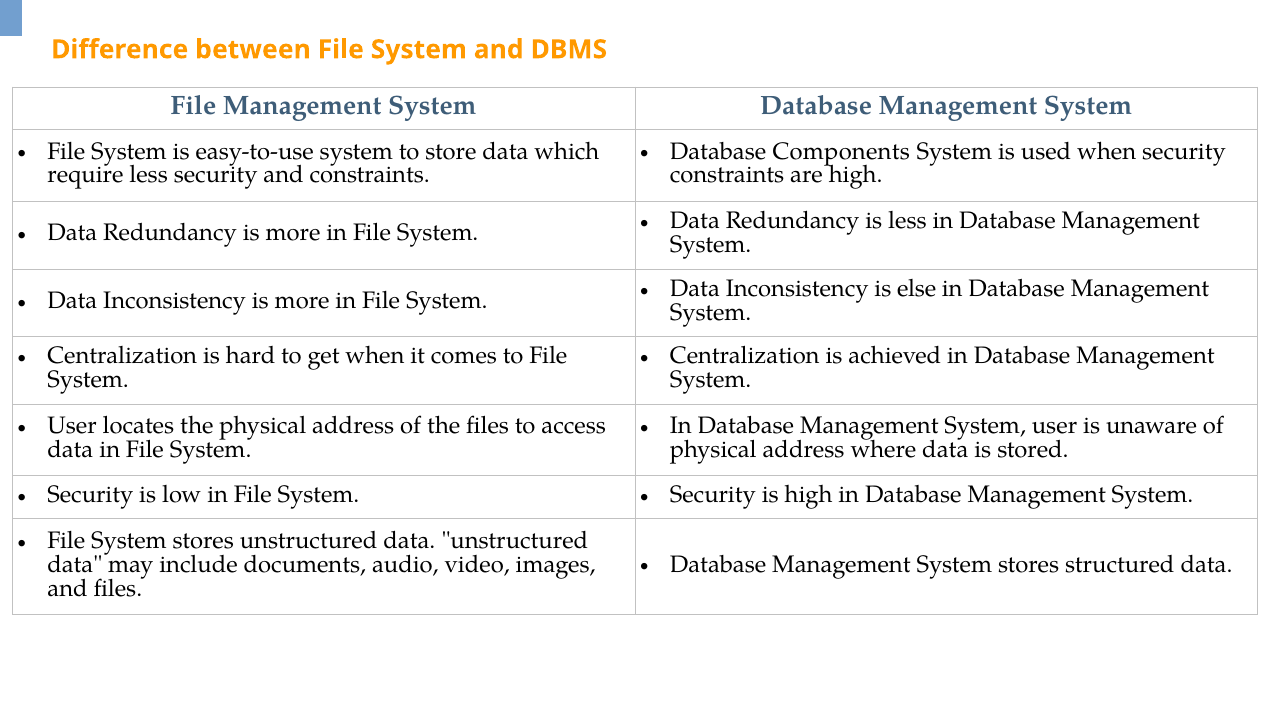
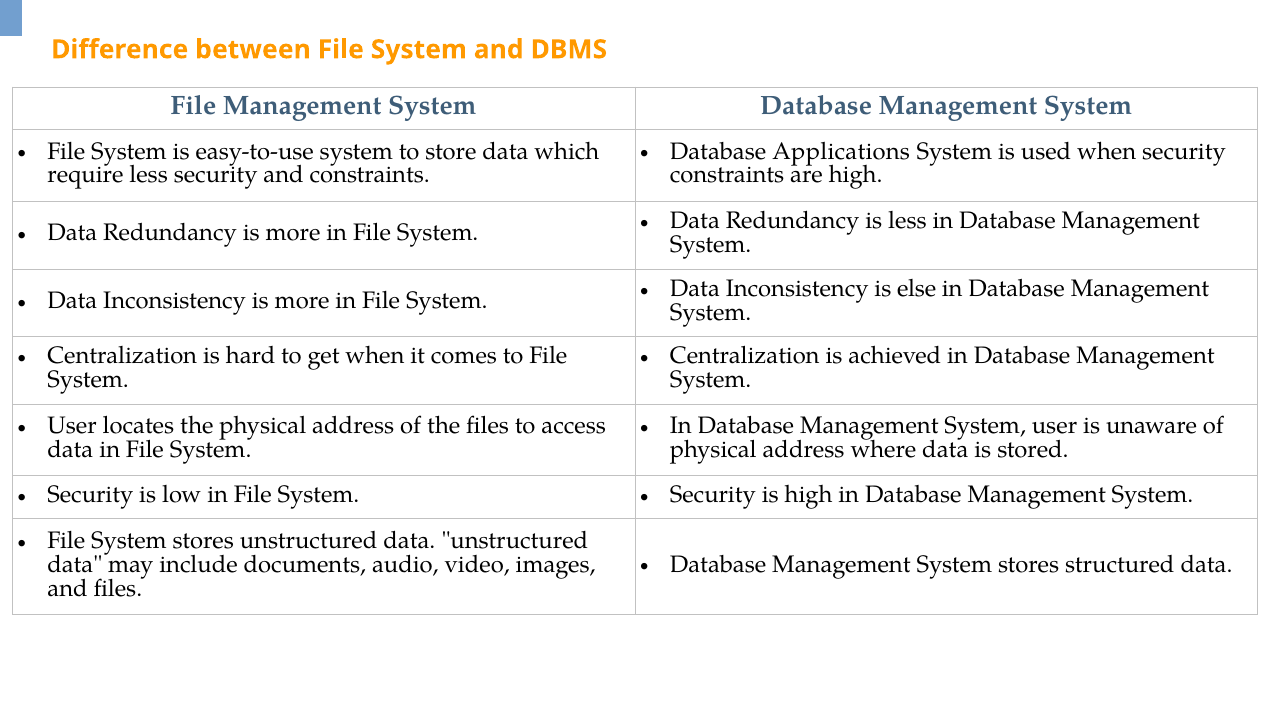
Components: Components -> Applications
